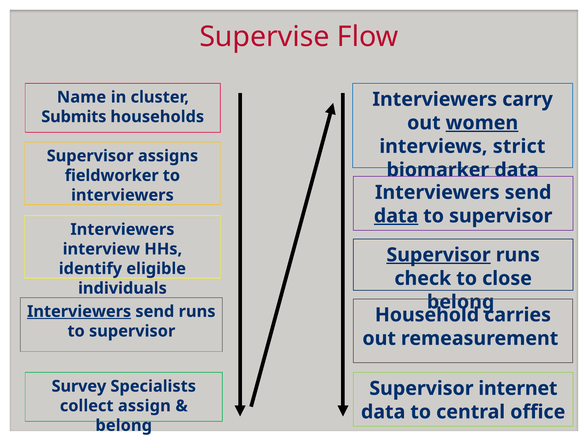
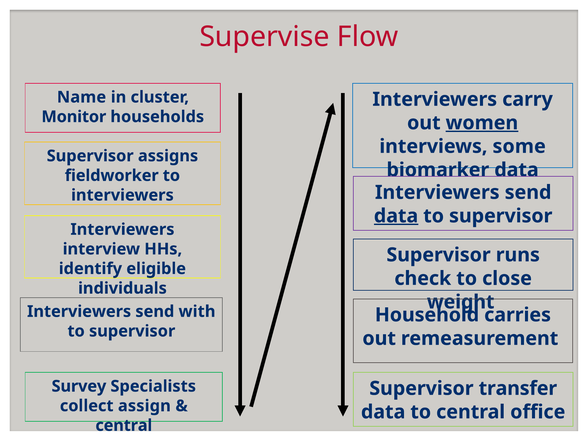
Submits: Submits -> Monitor
strict: strict -> some
Supervisor at (439, 255) underline: present -> none
belong at (461, 302): belong -> weight
Interviewers at (79, 312) underline: present -> none
send runs: runs -> with
internet: internet -> transfer
belong at (124, 425): belong -> central
